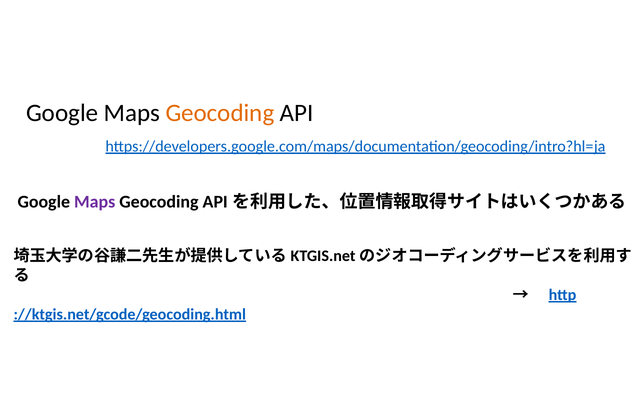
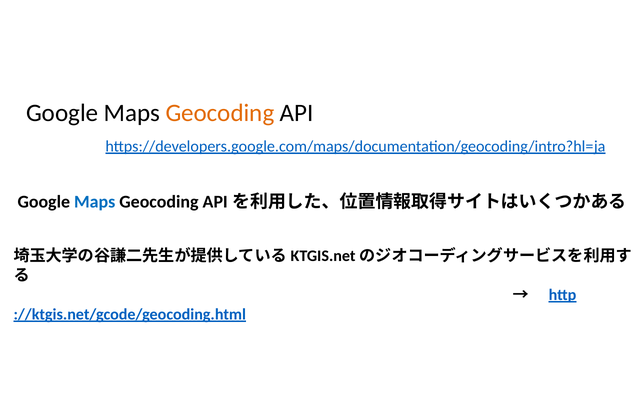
Maps at (95, 202) colour: purple -> blue
